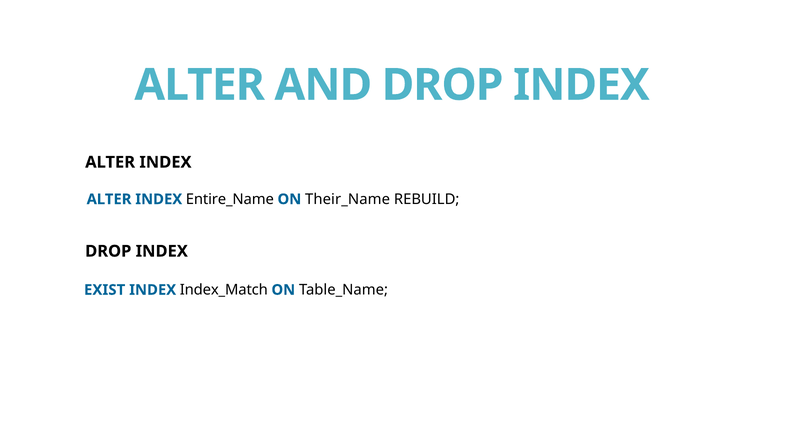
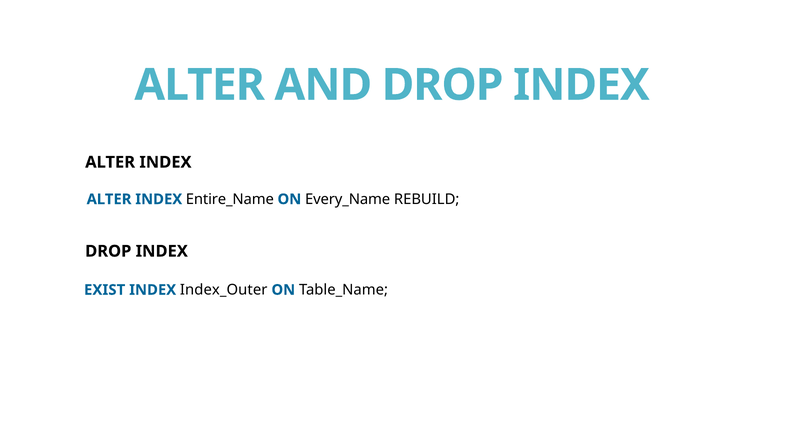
Their_Name: Their_Name -> Every_Name
Index_Match: Index_Match -> Index_Outer
